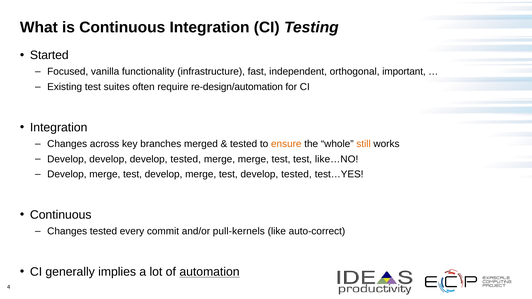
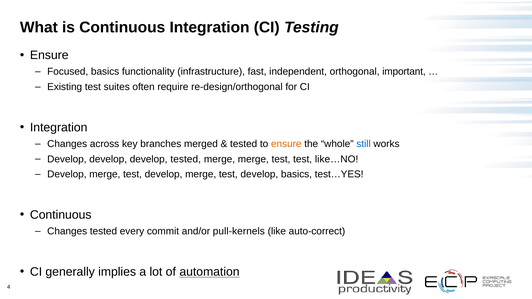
Started at (49, 55): Started -> Ensure
Focused vanilla: vanilla -> basics
re-design/automation: re-design/automation -> re-design/orthogonal
still colour: orange -> blue
test develop tested: tested -> basics
